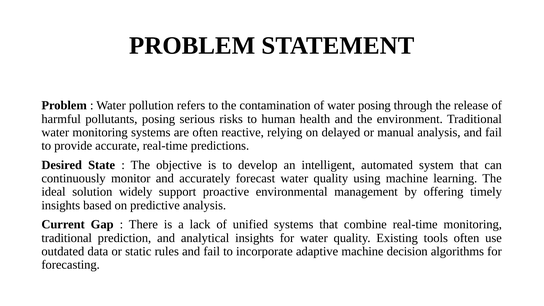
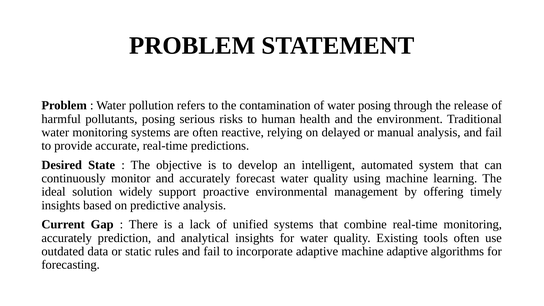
traditional at (67, 238): traditional -> accurately
machine decision: decision -> adaptive
